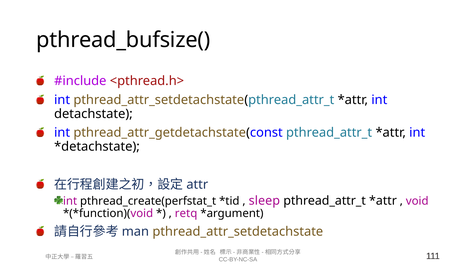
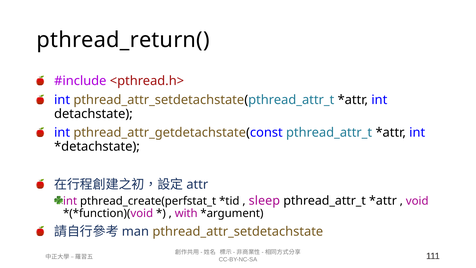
pthread_bufsize(: pthread_bufsize( -> pthread_return(
retq: retq -> with
